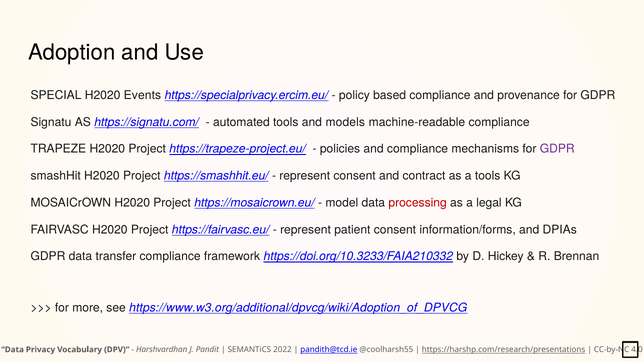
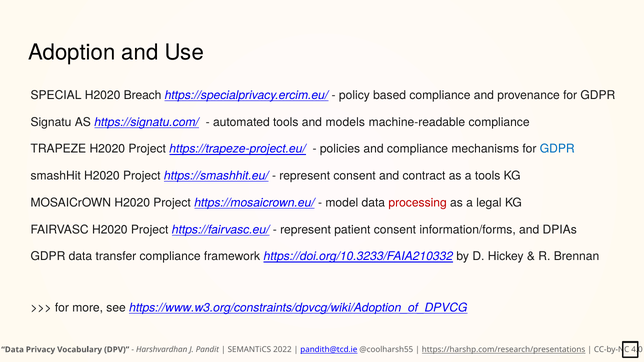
Events: Events -> Breach
GDPR at (557, 149) colour: purple -> blue
https://www.w3.org/additional/dpvcg/wiki/Adoption_of_DPVCG: https://www.w3.org/additional/dpvcg/wiki/Adoption_of_DPVCG -> https://www.w3.org/constraints/dpvcg/wiki/Adoption_of_DPVCG
